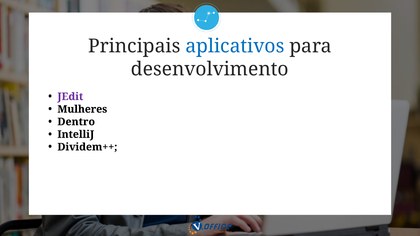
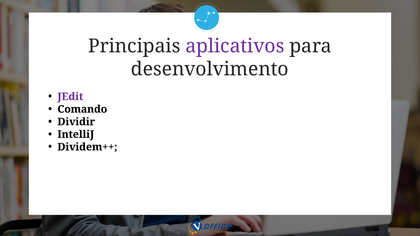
aplicativos colour: blue -> purple
Mulheres: Mulheres -> Comando
Dentro: Dentro -> Dividir
